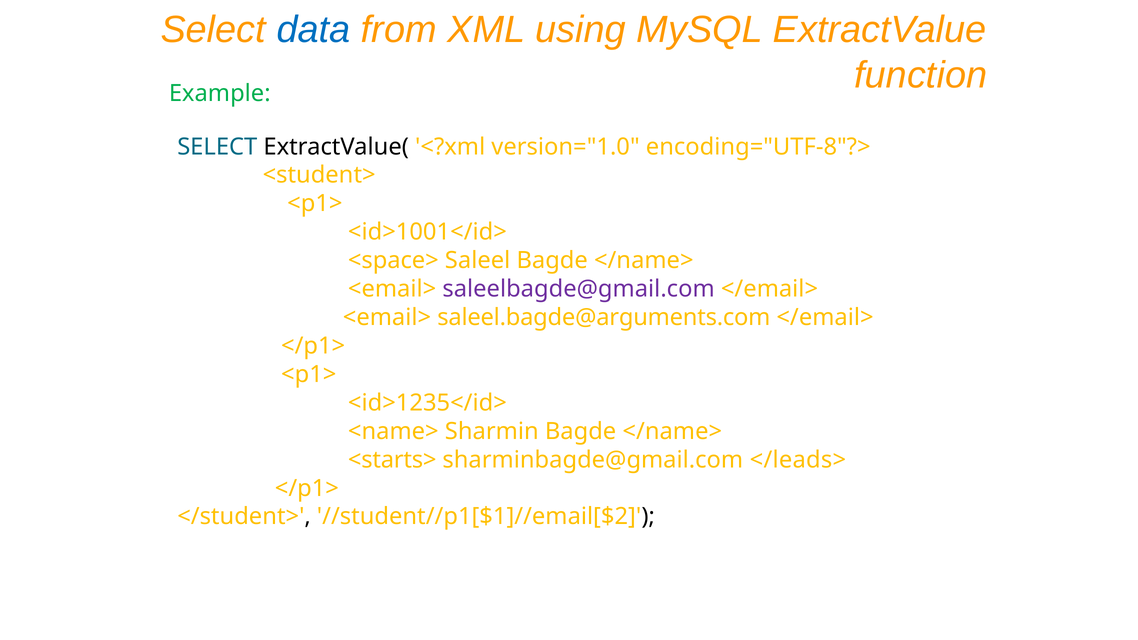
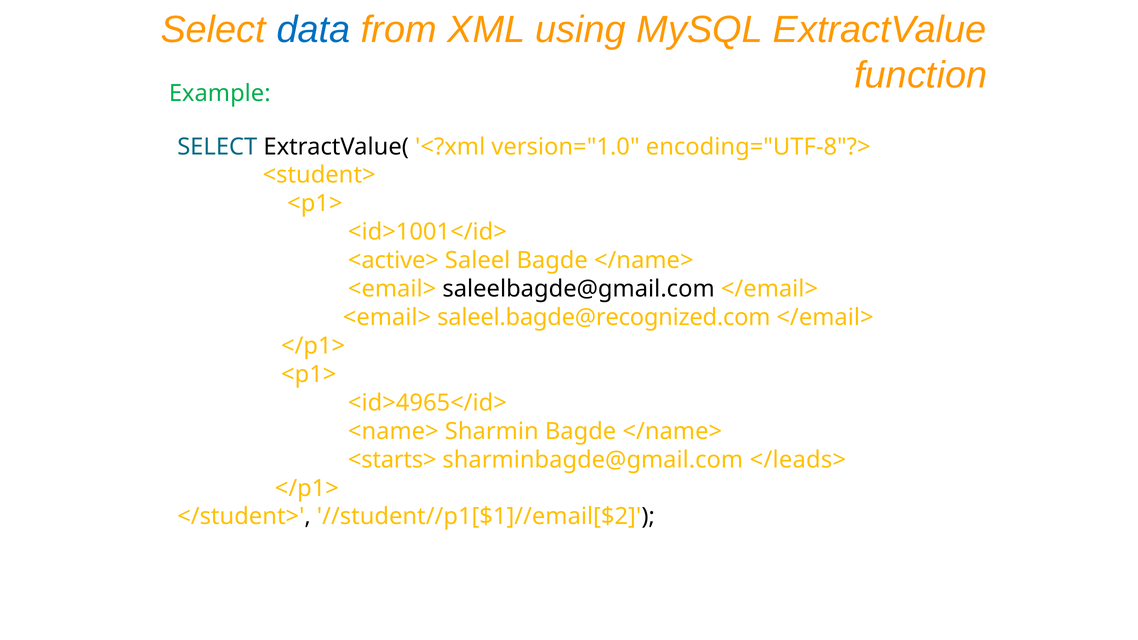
<space>: <space> -> <active>
saleelbagde@gmail.com colour: purple -> black
saleel.bagde@arguments.com: saleel.bagde@arguments.com -> saleel.bagde@recognized.com
<id>1235</id>: <id>1235</id> -> <id>4965</id>
